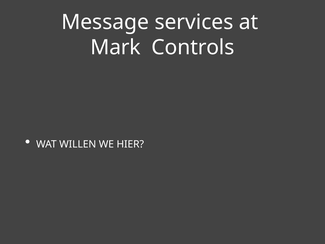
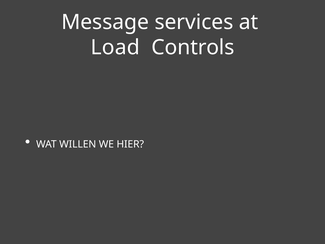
Mark: Mark -> Load
